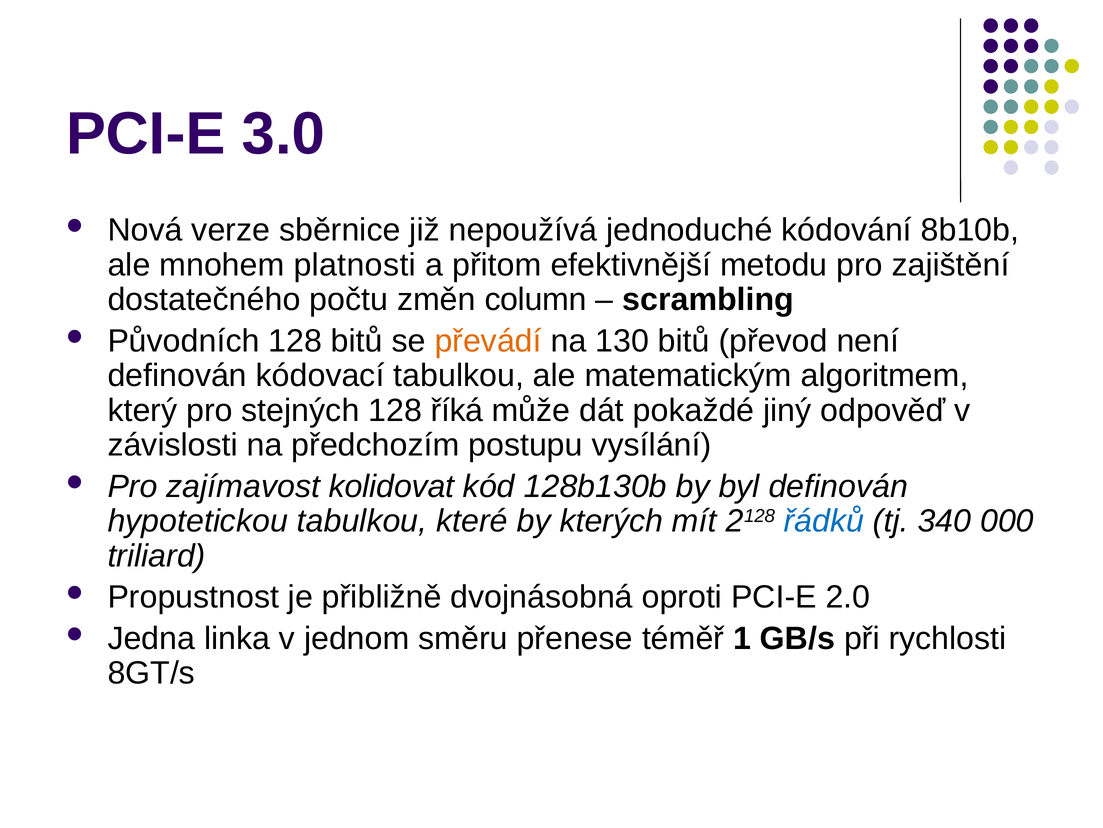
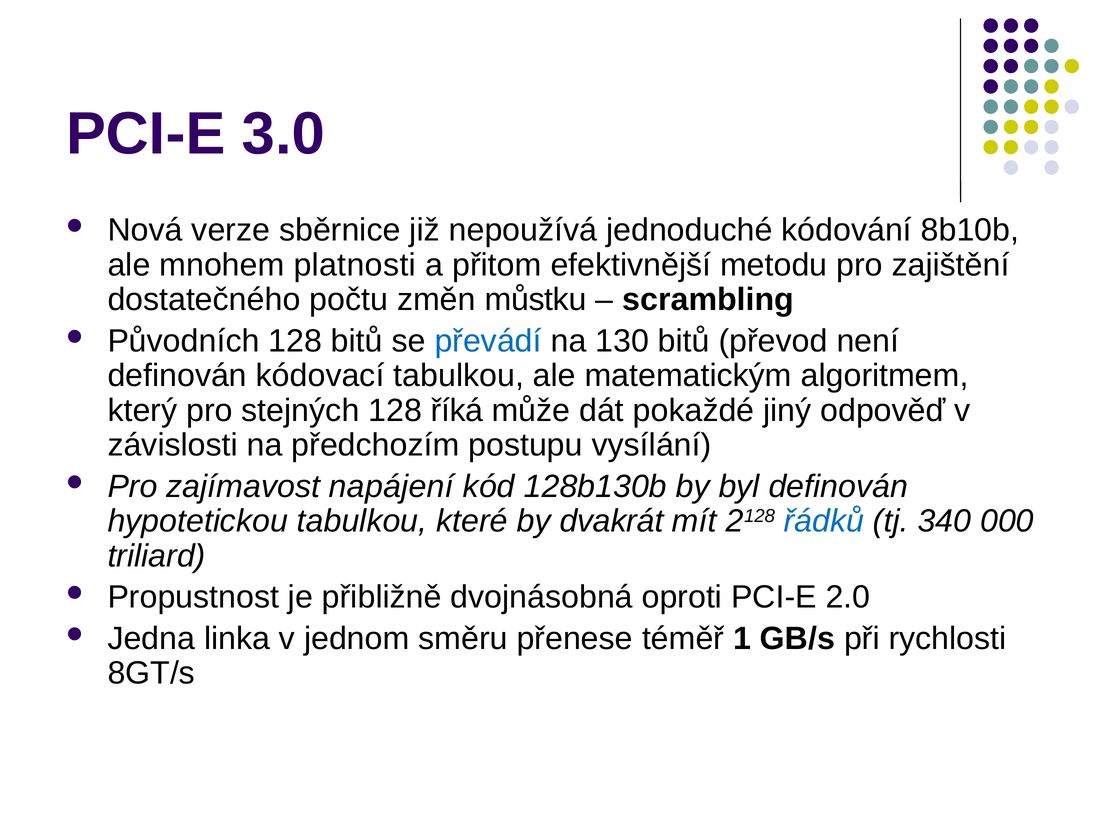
column: column -> můstku
převádí colour: orange -> blue
kolidovat: kolidovat -> napájení
kterých: kterých -> dvakrát
